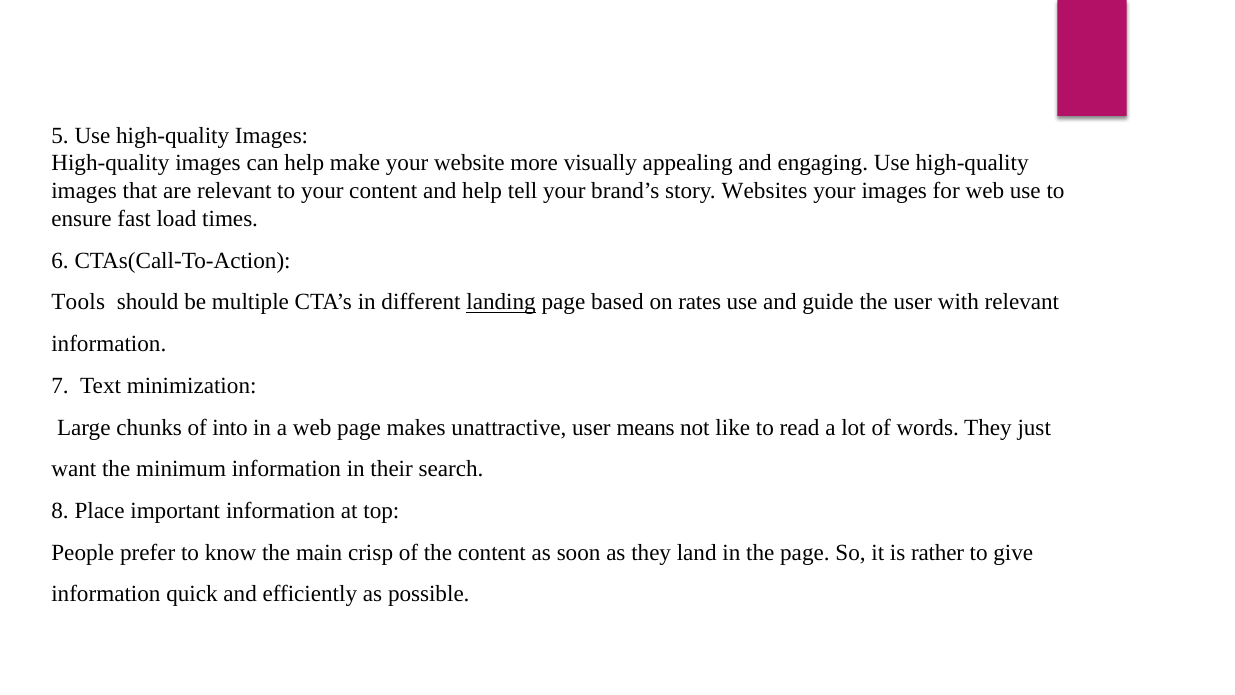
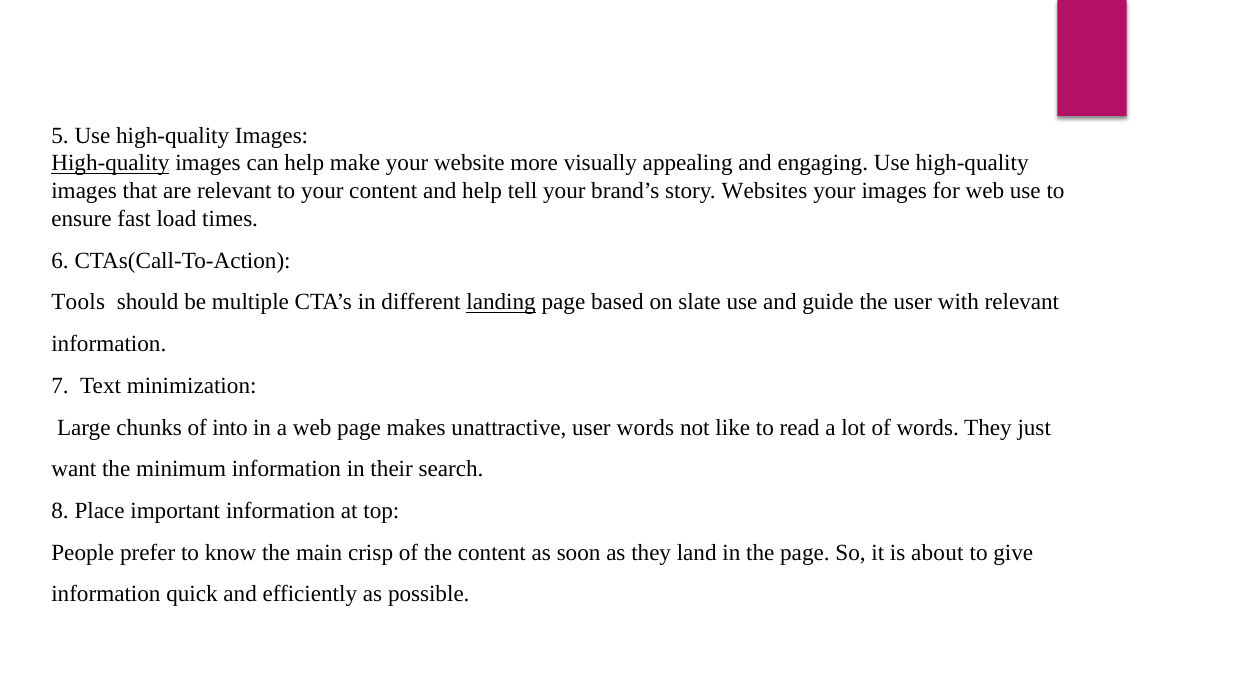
High-quality at (110, 163) underline: none -> present
rates: rates -> slate
user means: means -> words
rather: rather -> about
